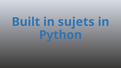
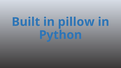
sujets: sujets -> pillow
